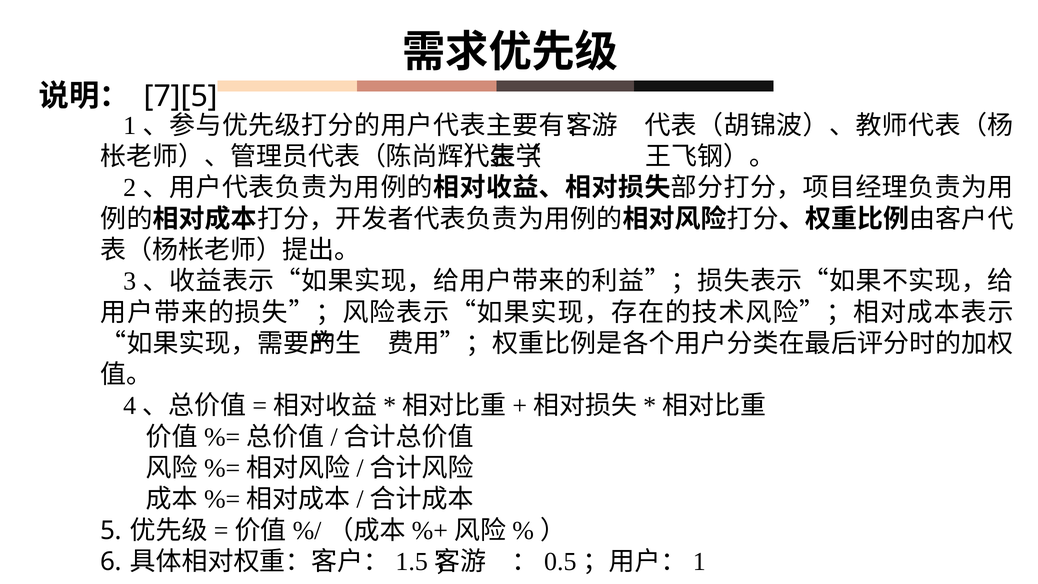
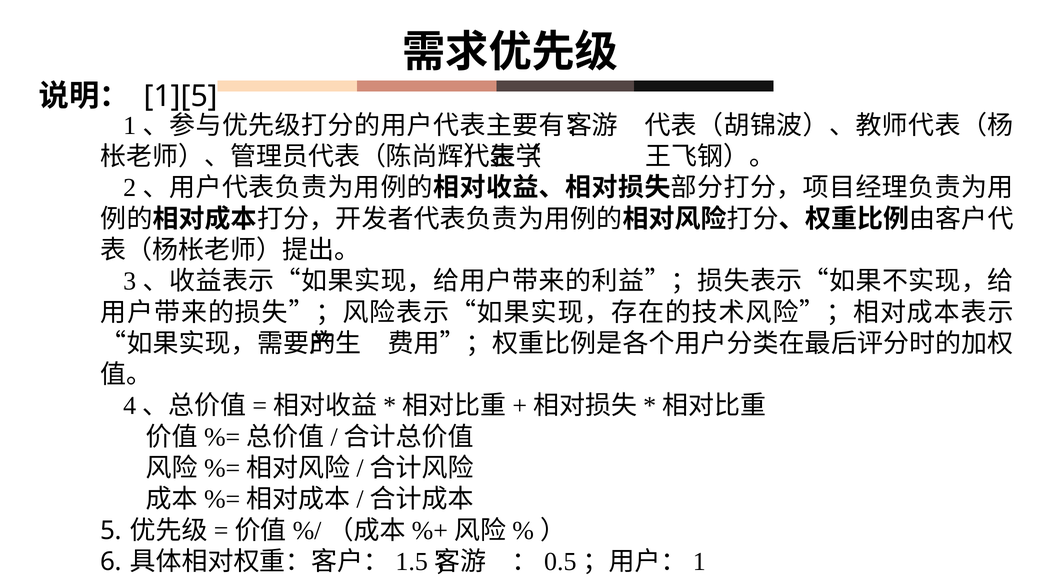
7][5: 7][5 -> 1][5
